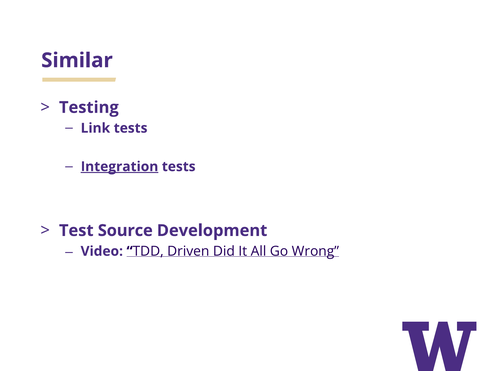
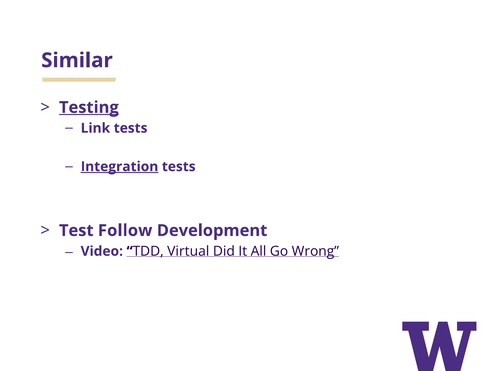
Testing underline: none -> present
Source: Source -> Follow
Driven: Driven -> Virtual
